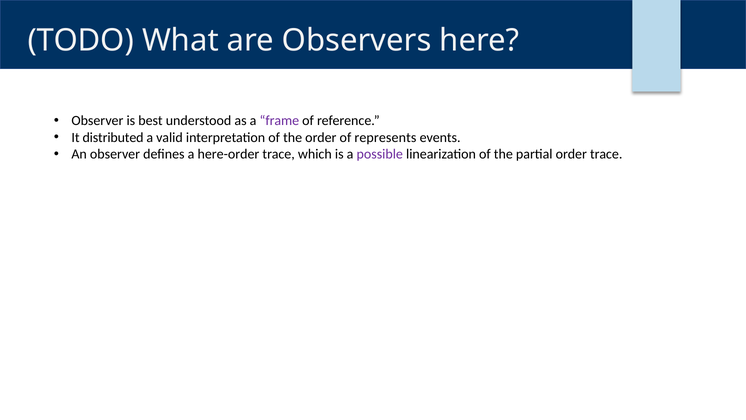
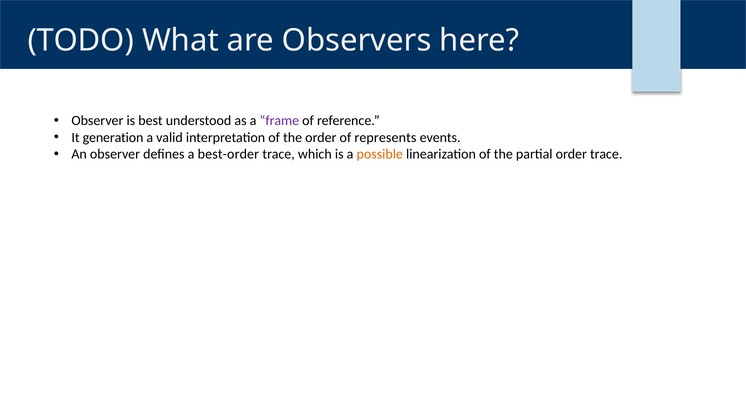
distributed: distributed -> generation
here-order: here-order -> best-order
possible colour: purple -> orange
